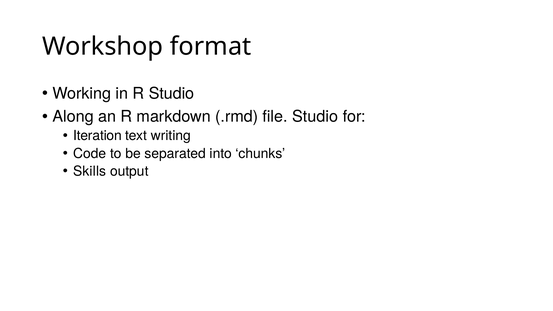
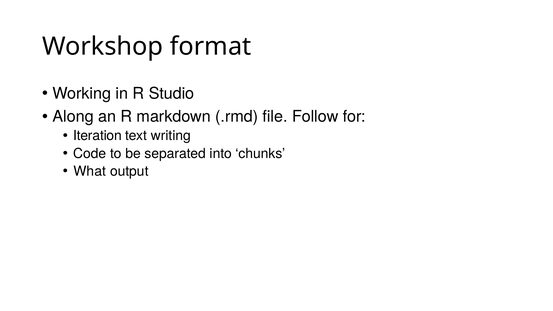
file Studio: Studio -> Follow
Skills: Skills -> What
